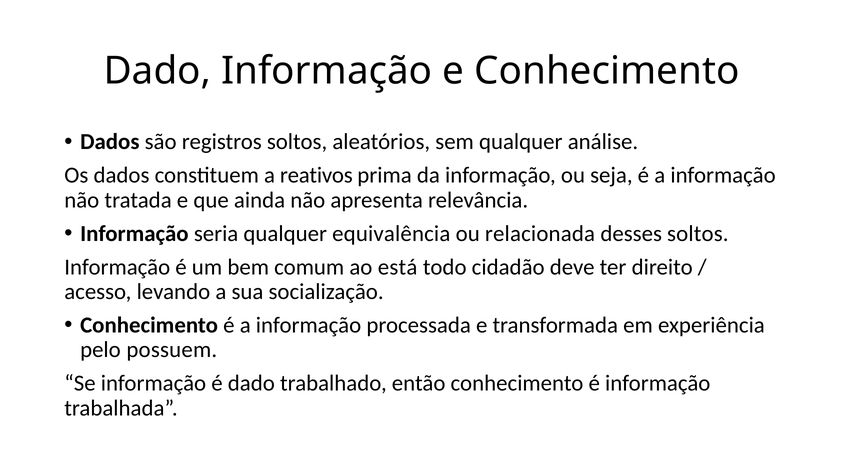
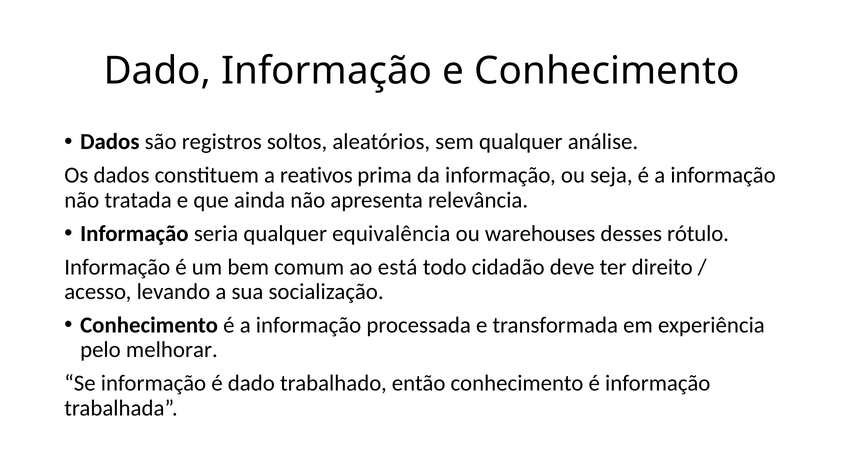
relacionada: relacionada -> warehouses
desses soltos: soltos -> rótulo
possuem: possuem -> melhorar
